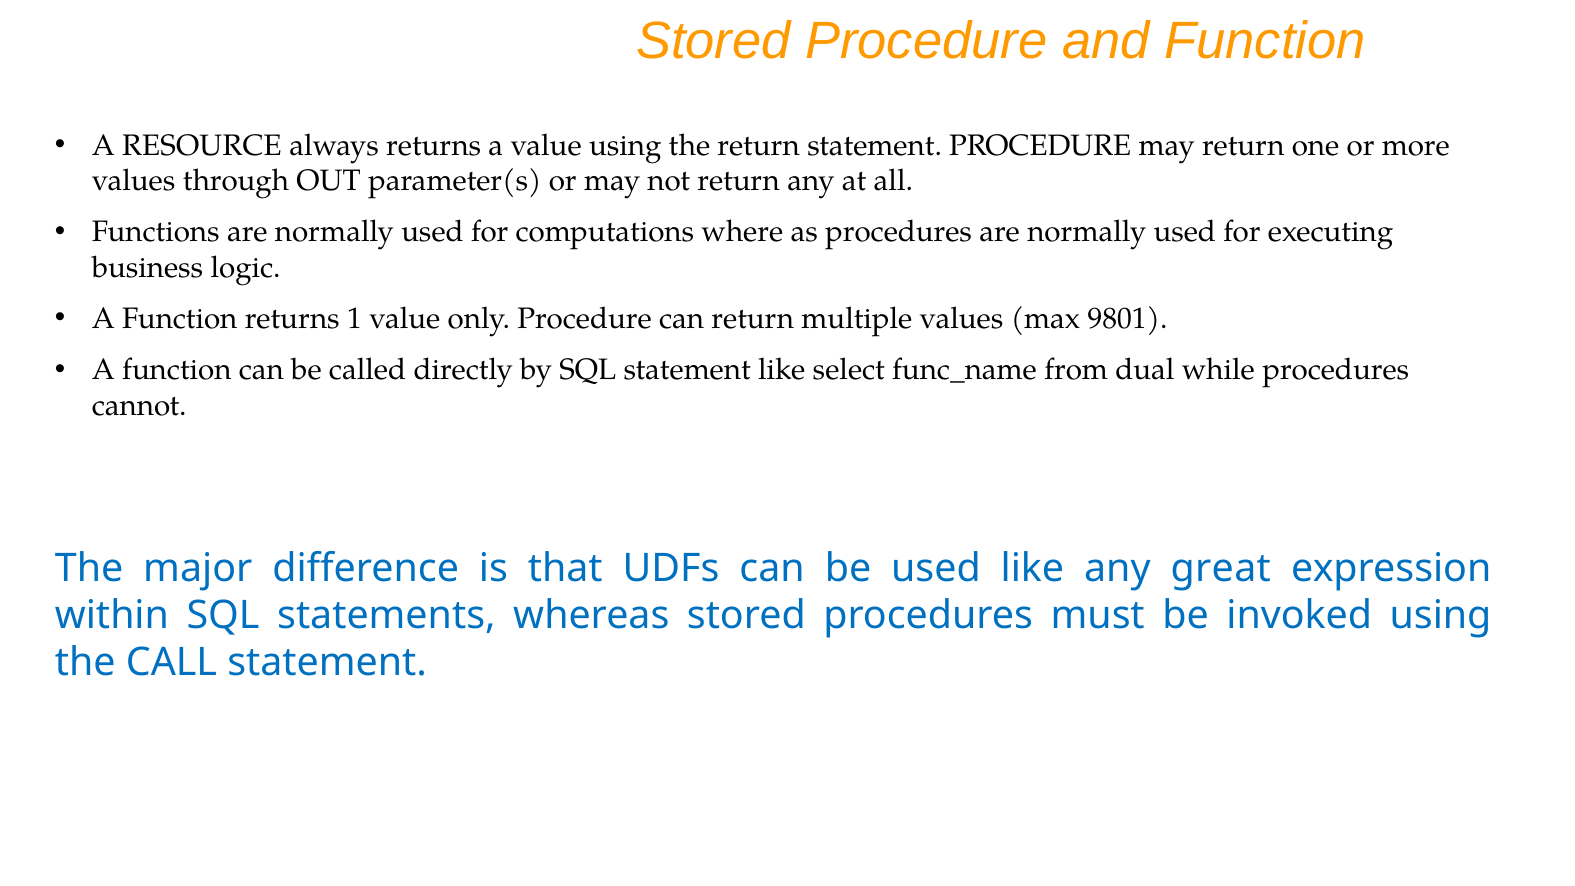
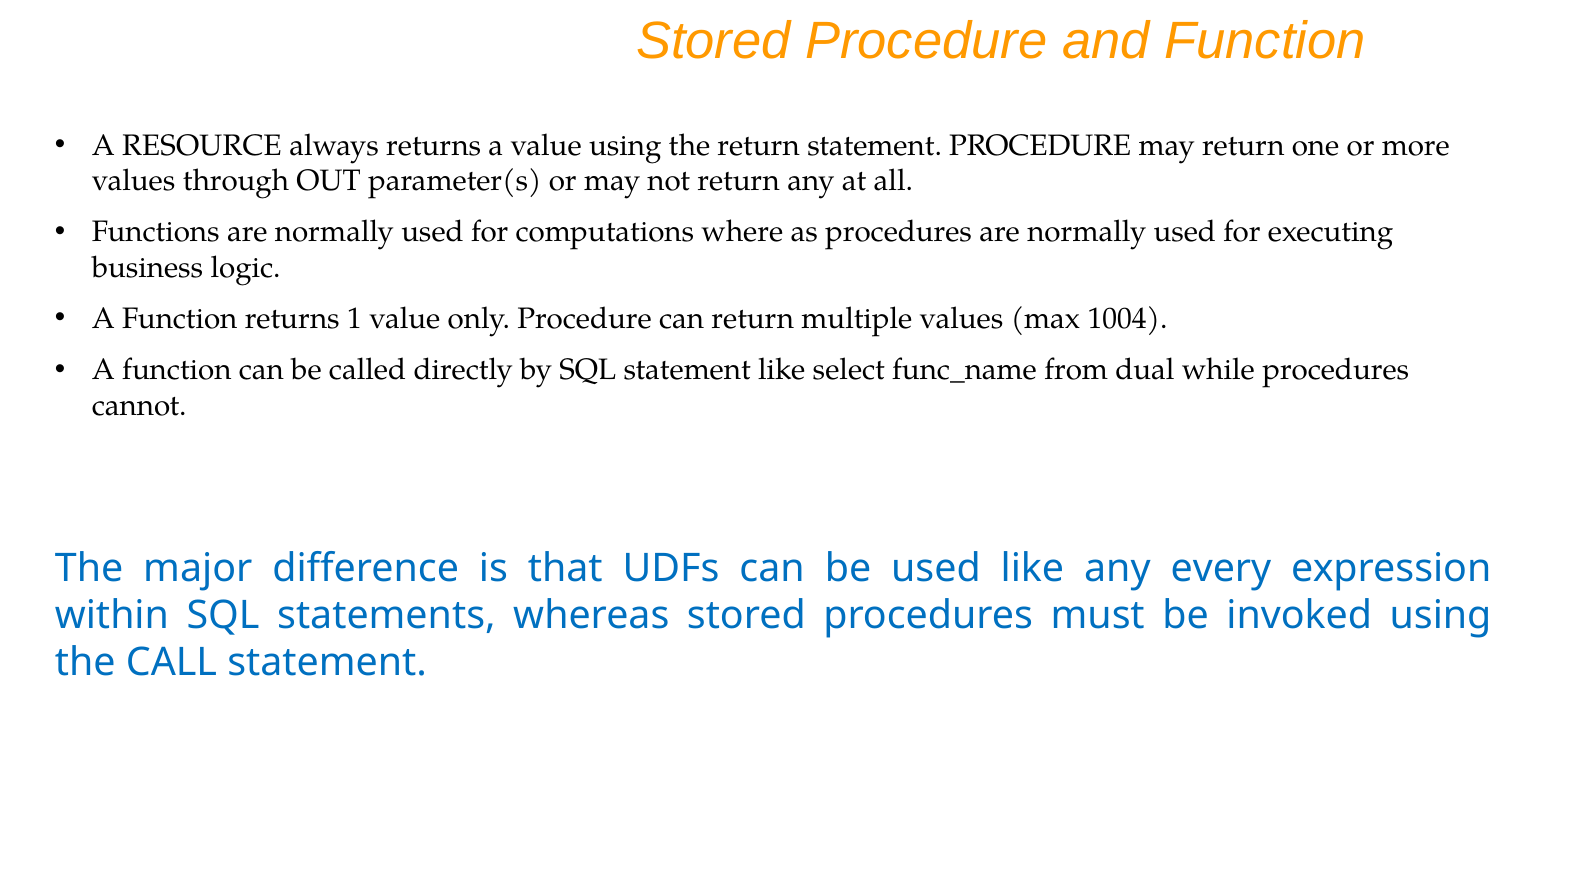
9801: 9801 -> 1004
great: great -> every
